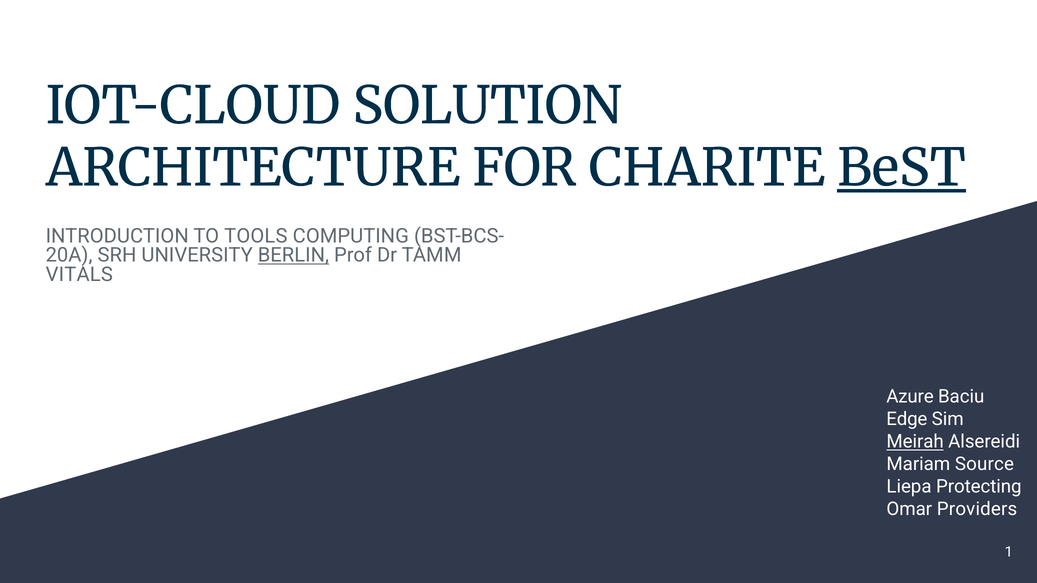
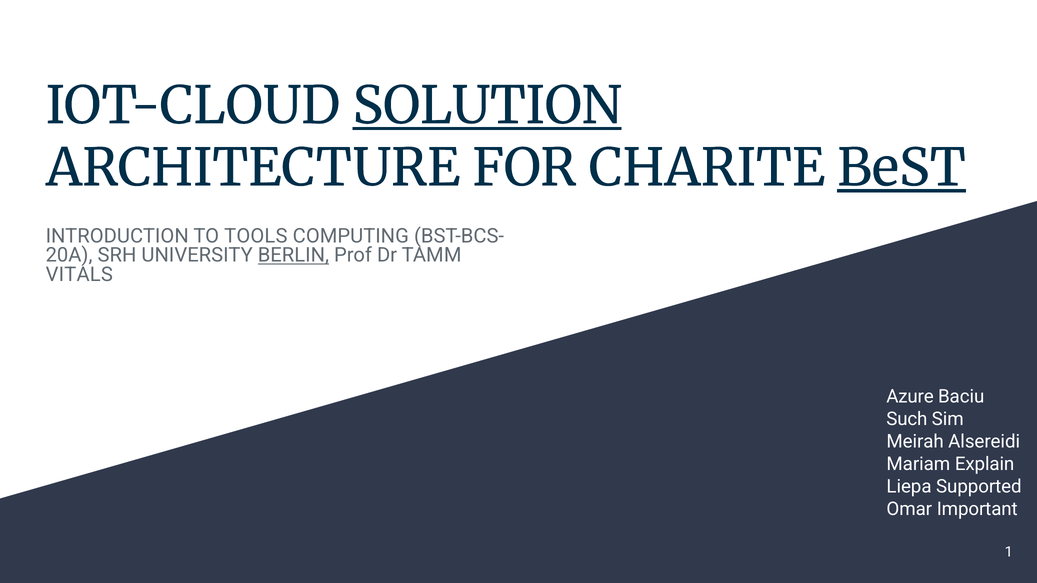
SOLUTION underline: none -> present
Edge: Edge -> Such
Meirah underline: present -> none
Source: Source -> Explain
Protecting: Protecting -> Supported
Providers: Providers -> Important
